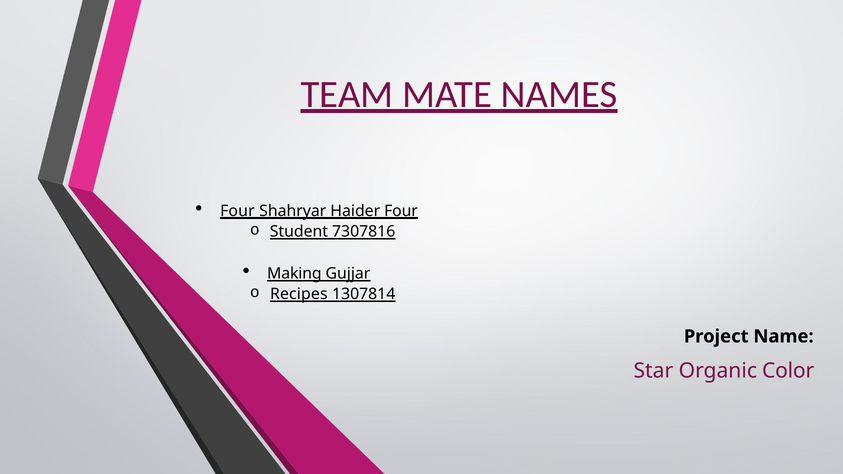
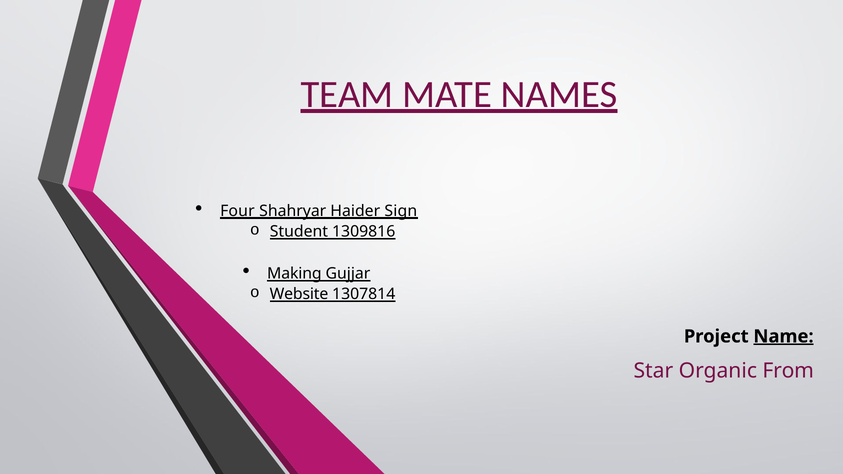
Haider Four: Four -> Sign
7307816: 7307816 -> 1309816
Recipes: Recipes -> Website
Name underline: none -> present
Color: Color -> From
